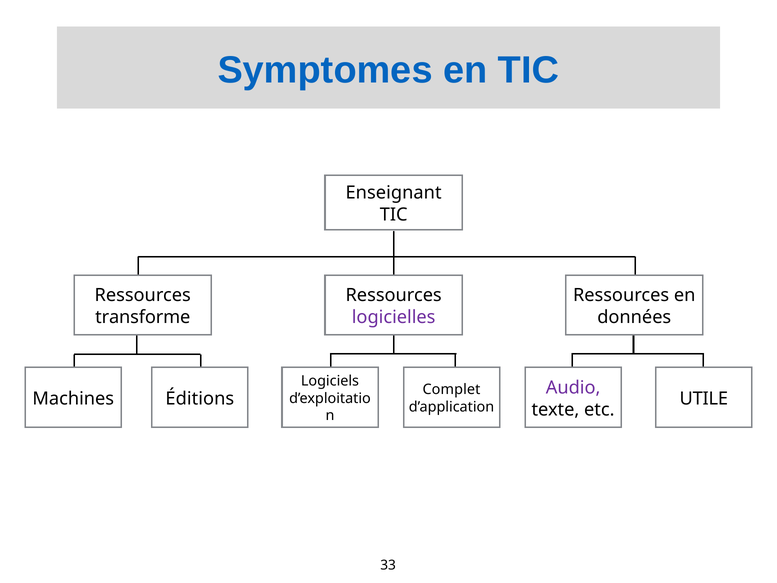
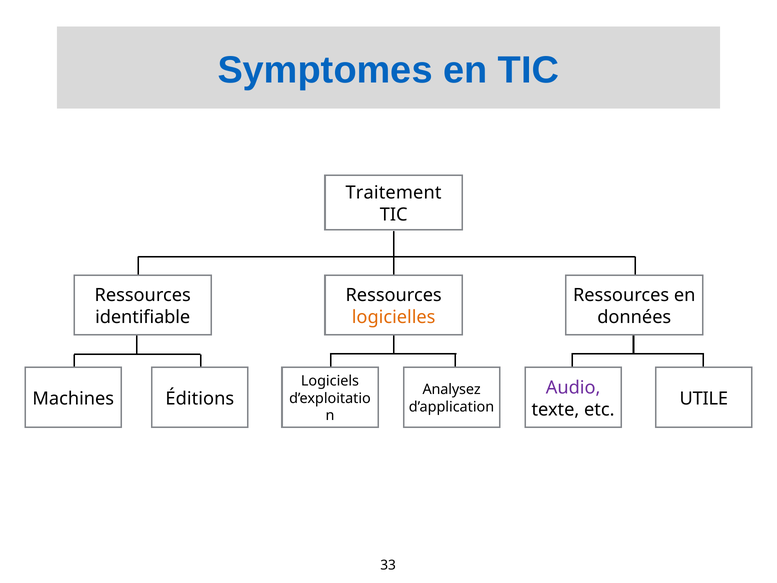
Enseignant: Enseignant -> Traitement
transforme: transforme -> identifiable
logicielles colour: purple -> orange
Complet: Complet -> Analysez
